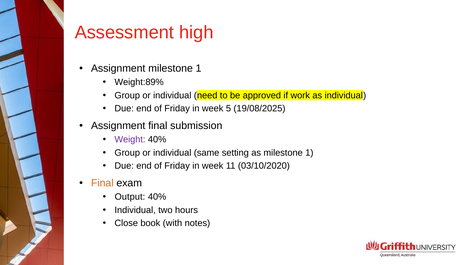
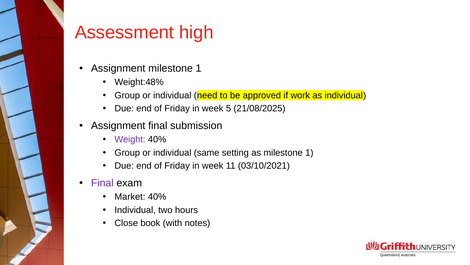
Weight:89%: Weight:89% -> Weight:48%
19/08/2025: 19/08/2025 -> 21/08/2025
03/10/2020: 03/10/2020 -> 03/10/2021
Final at (102, 183) colour: orange -> purple
Output: Output -> Market
